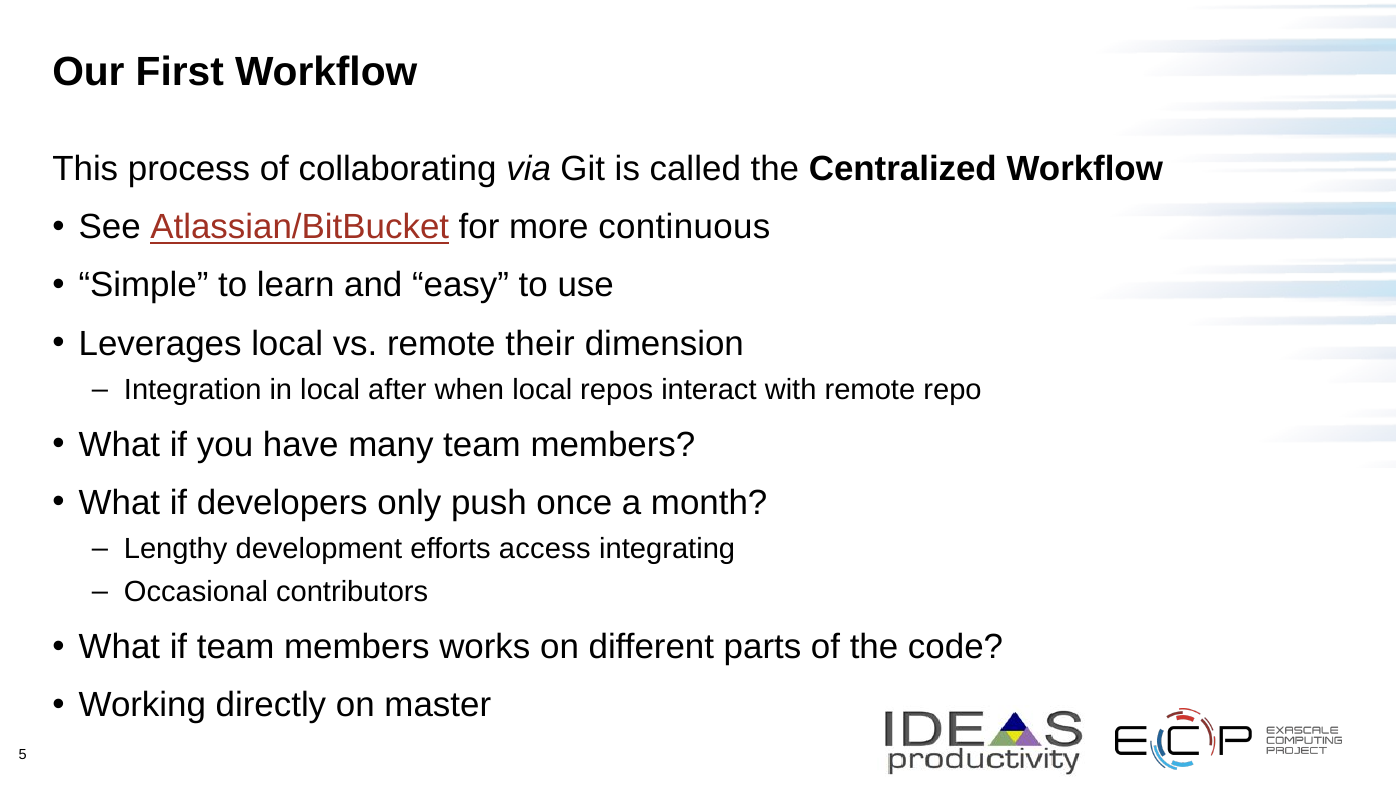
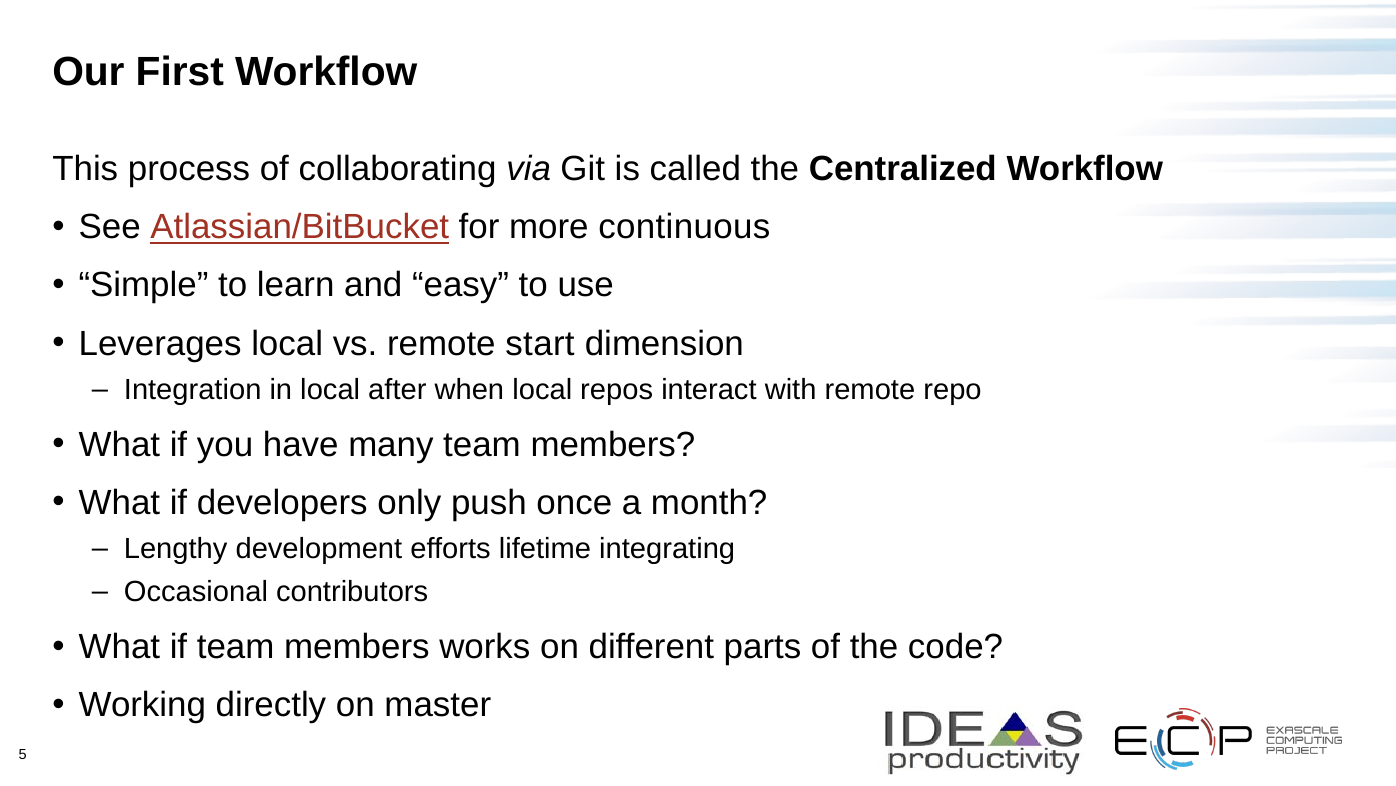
their: their -> start
access: access -> lifetime
